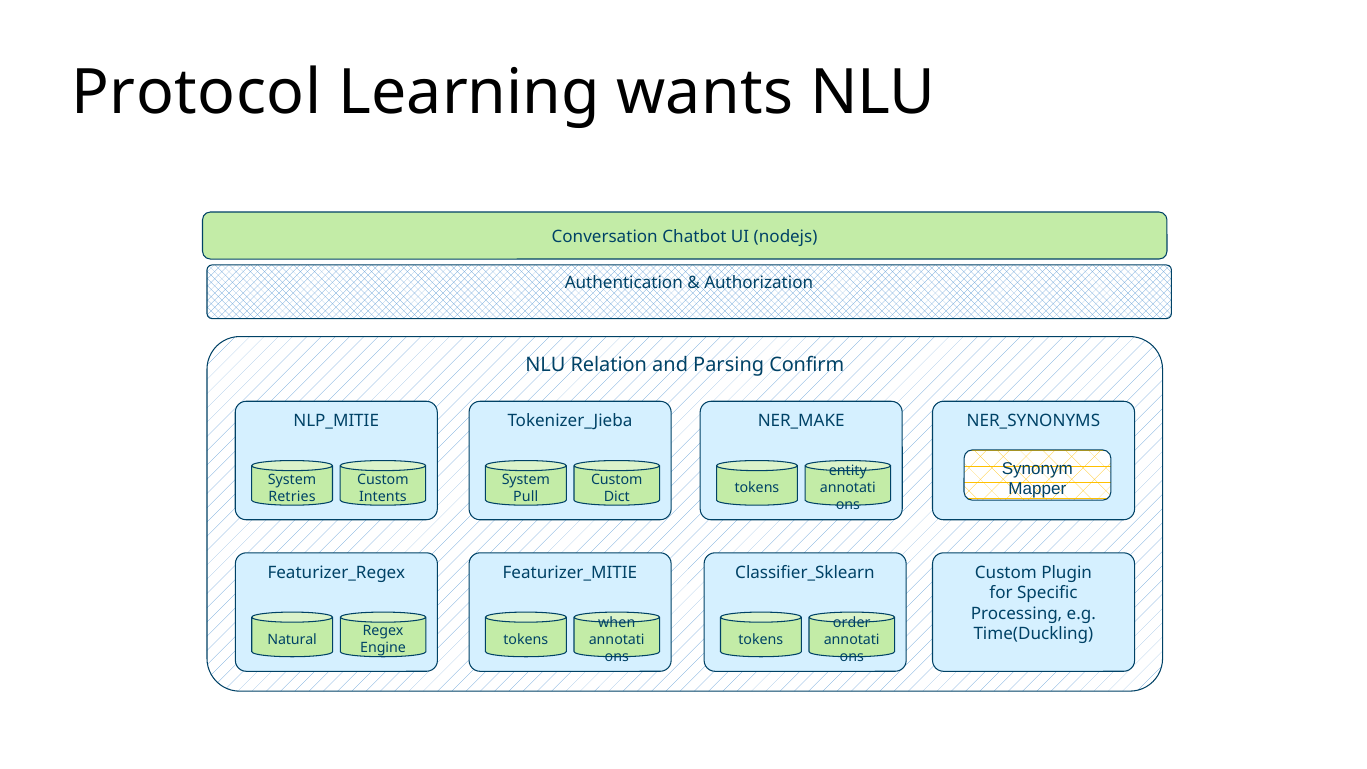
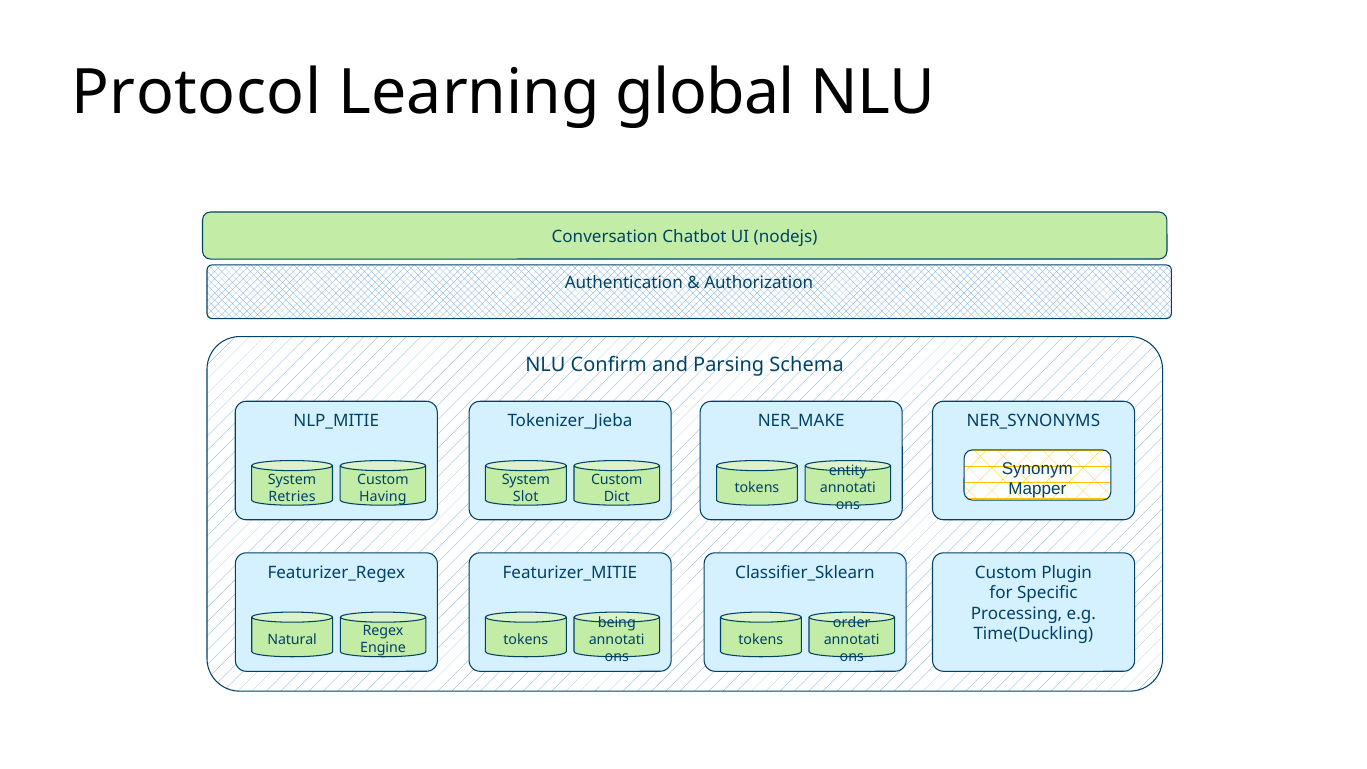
wants: wants -> global
Relation: Relation -> Confirm
Confirm: Confirm -> Schema
Intents: Intents -> Having
Pull: Pull -> Slot
when: when -> being
